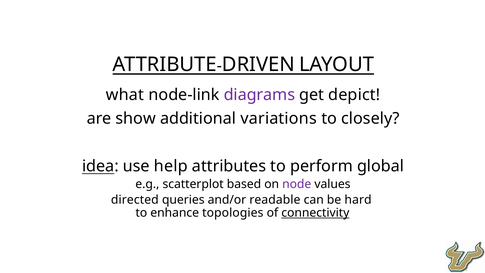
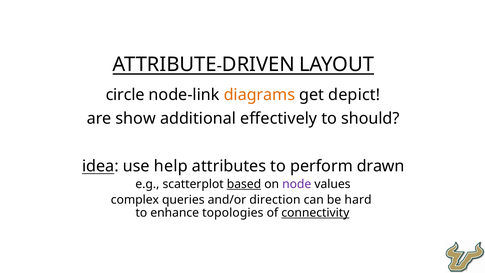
what: what -> circle
diagrams colour: purple -> orange
variations: variations -> effectively
closely: closely -> should
global: global -> drawn
based underline: none -> present
directed: directed -> complex
readable: readable -> direction
